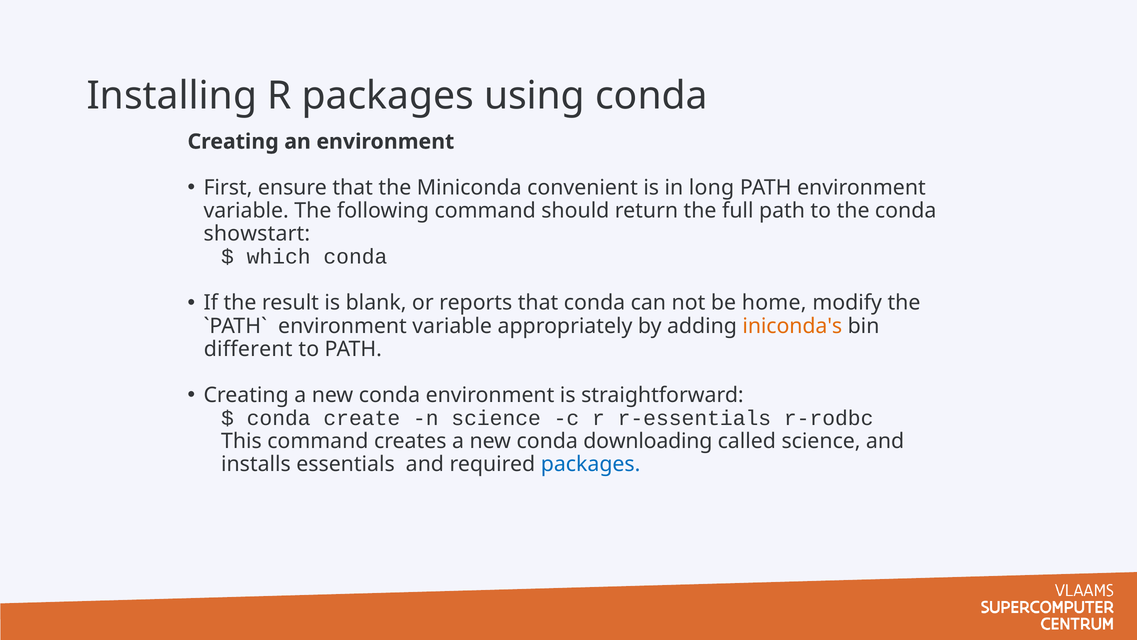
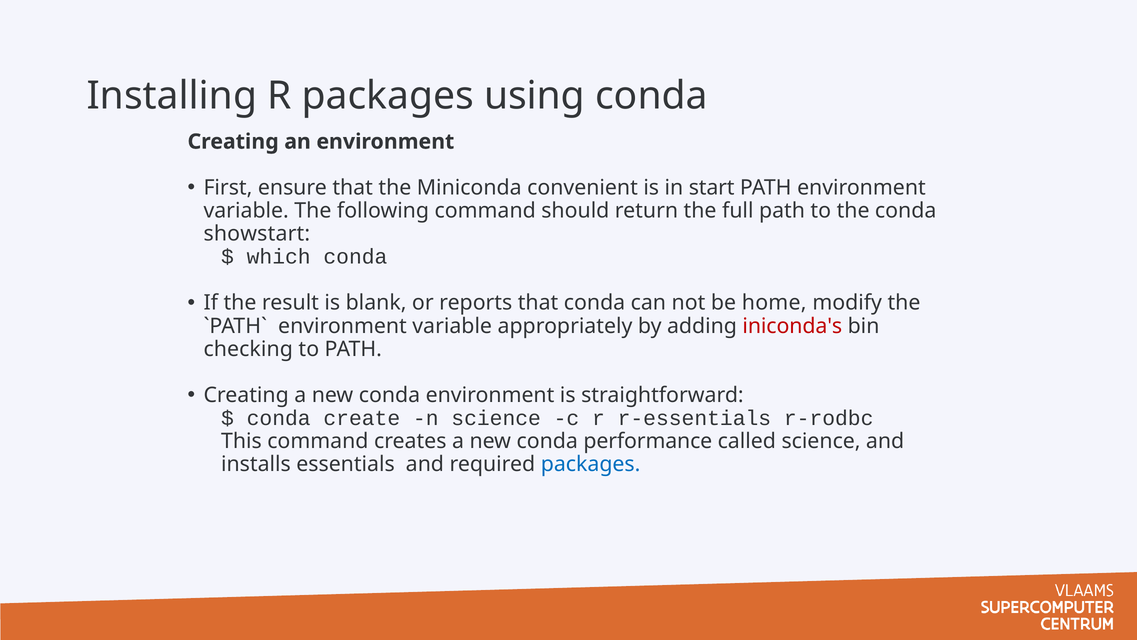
long: long -> start
iniconda's colour: orange -> red
different: different -> checking
downloading: downloading -> performance
